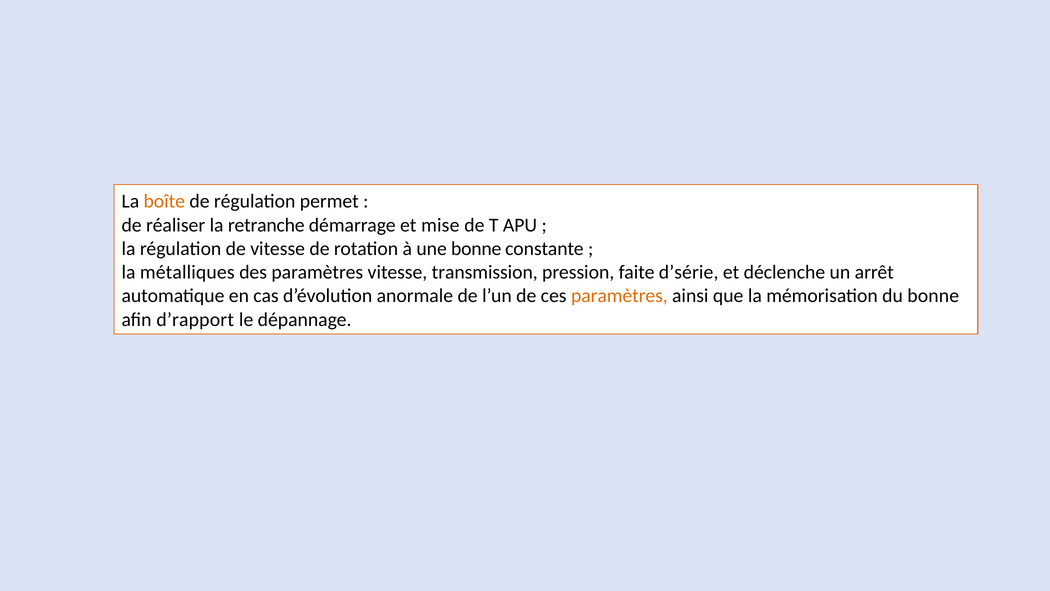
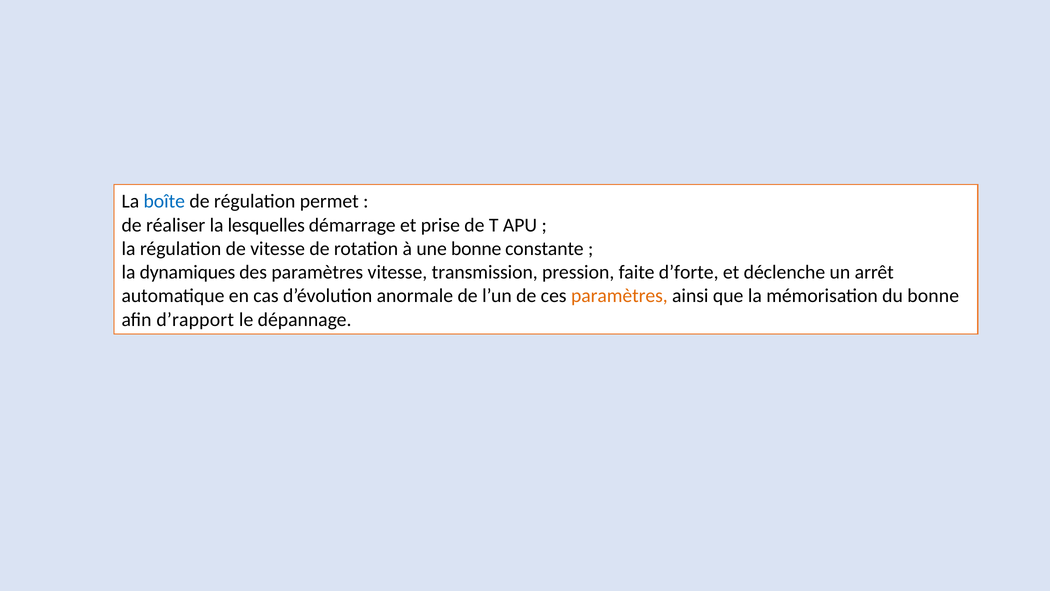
boîte colour: orange -> blue
retranche: retranche -> lesquelles
mise: mise -> prise
métalliques: métalliques -> dynamiques
d’série: d’série -> d’forte
